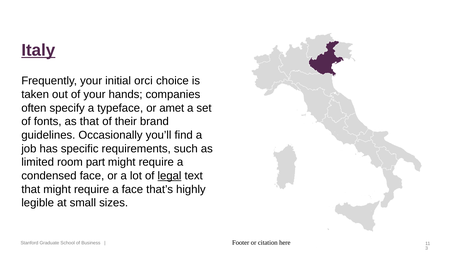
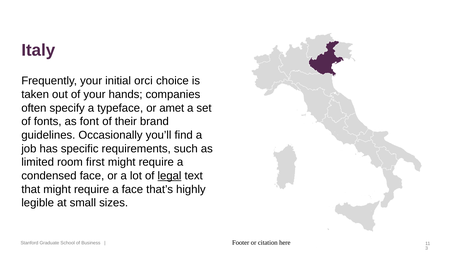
Italy underline: present -> none
as that: that -> font
part: part -> first
